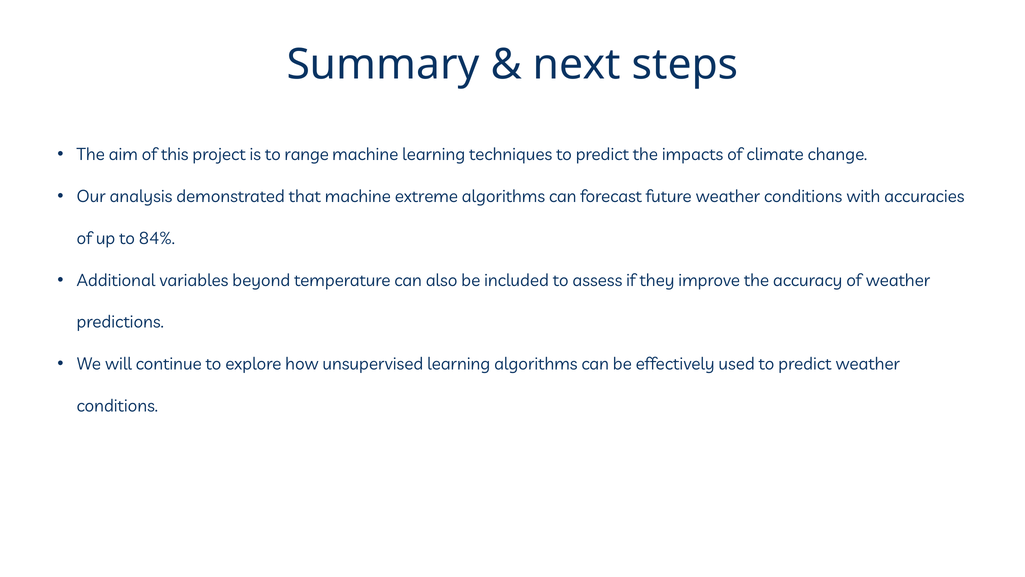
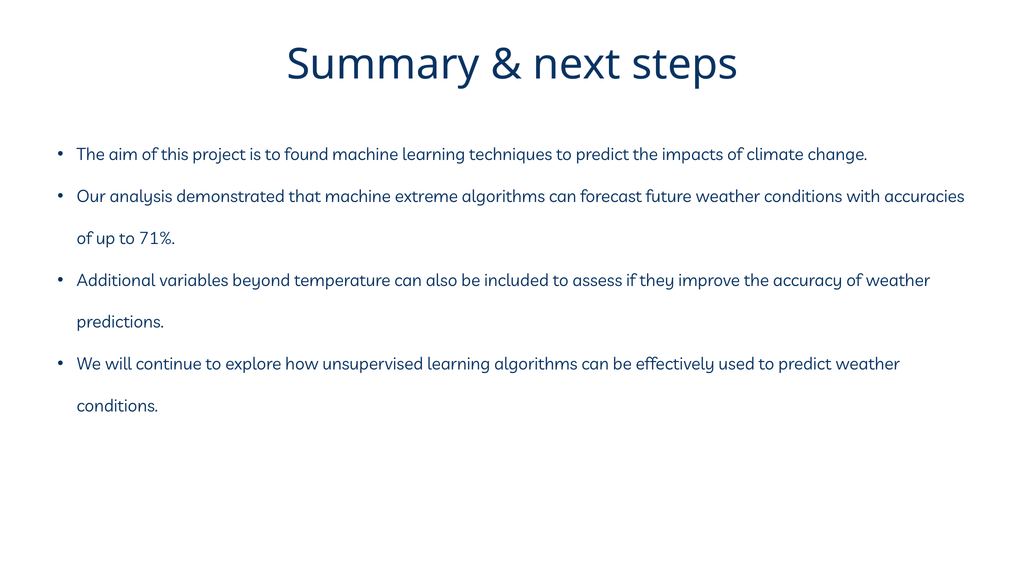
range: range -> found
84%: 84% -> 71%
